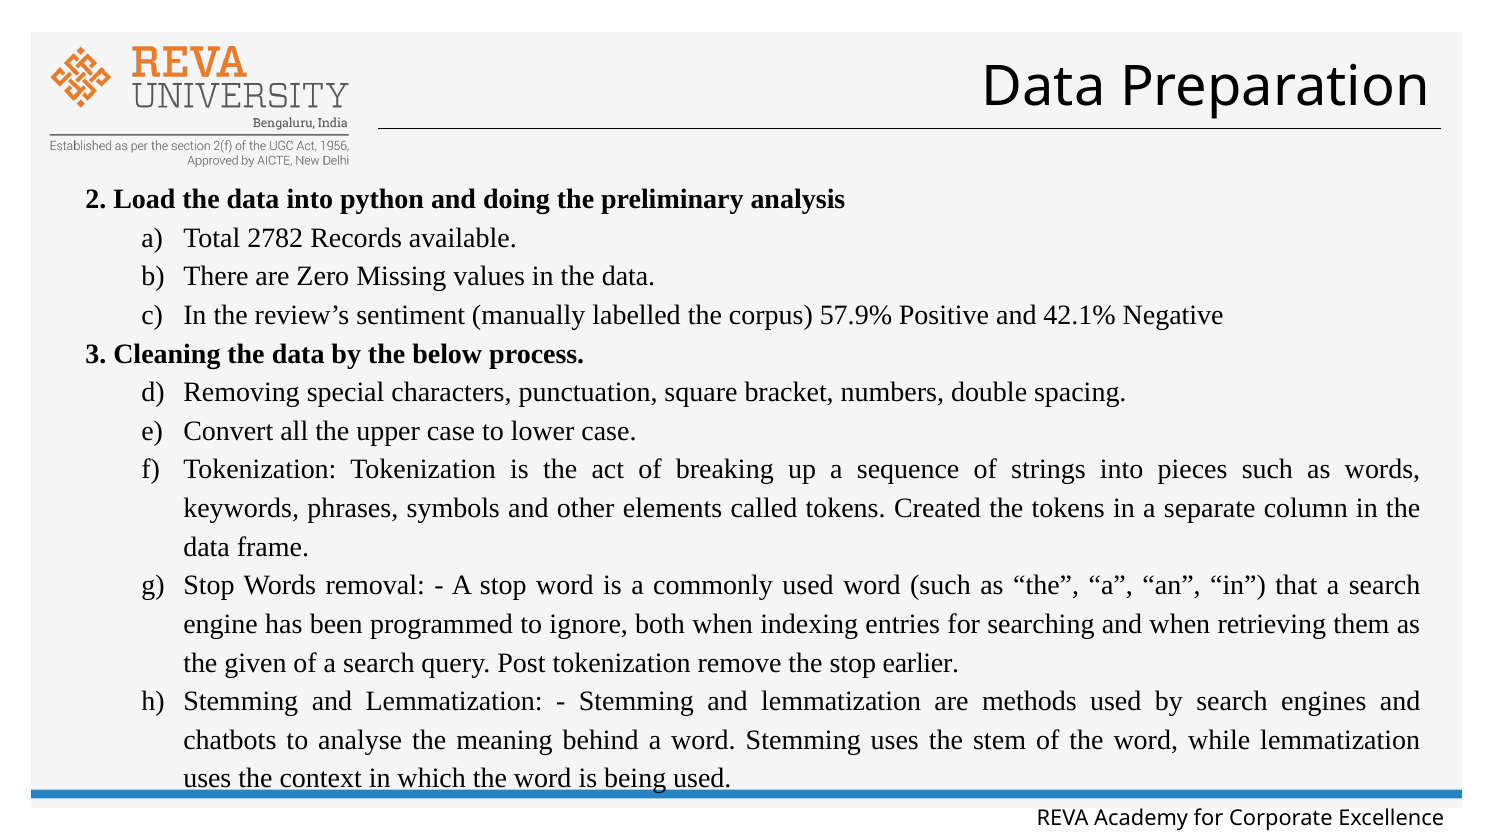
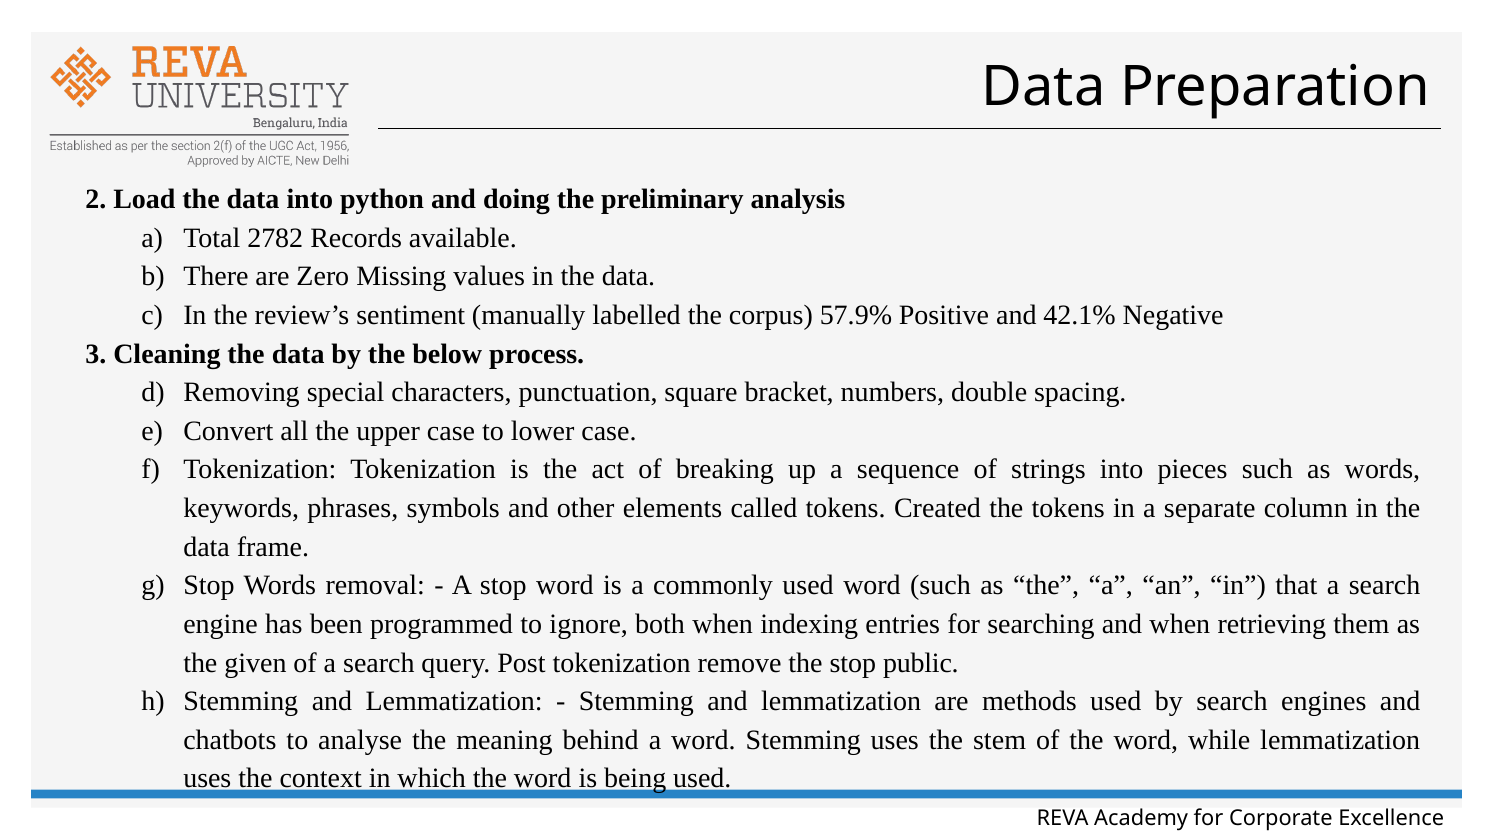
earlier: earlier -> public
